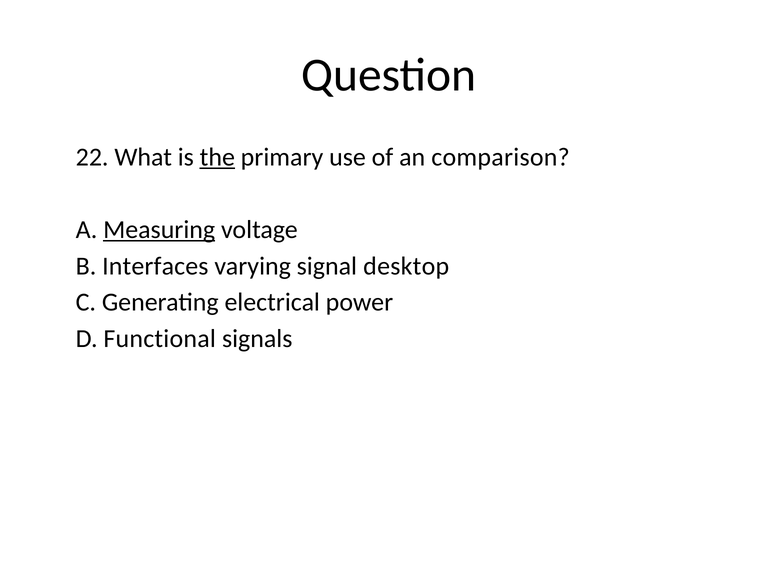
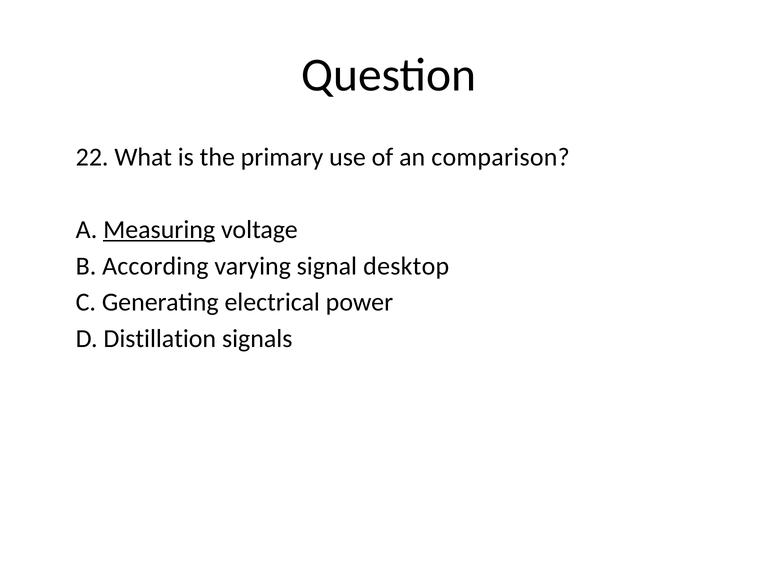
the underline: present -> none
Interfaces: Interfaces -> According
Functional: Functional -> Distillation
